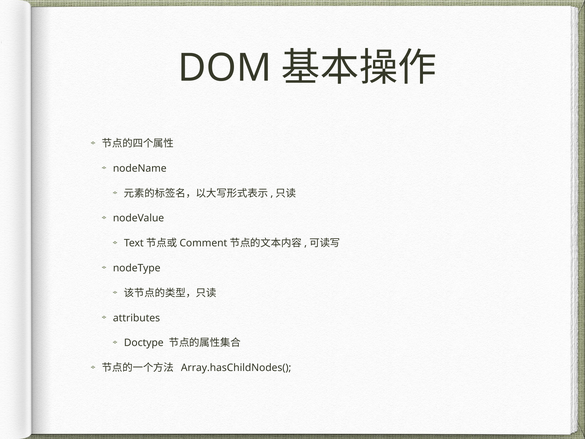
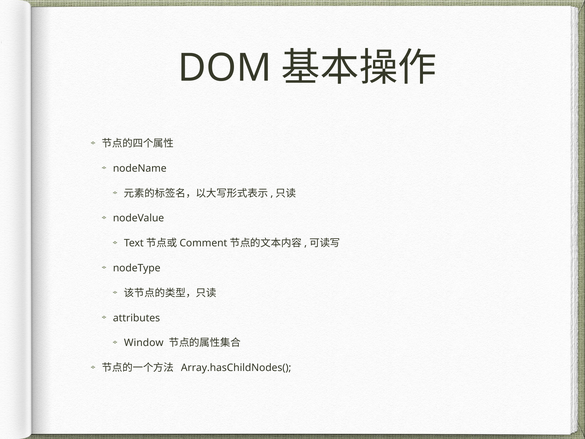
Doctype: Doctype -> Window
